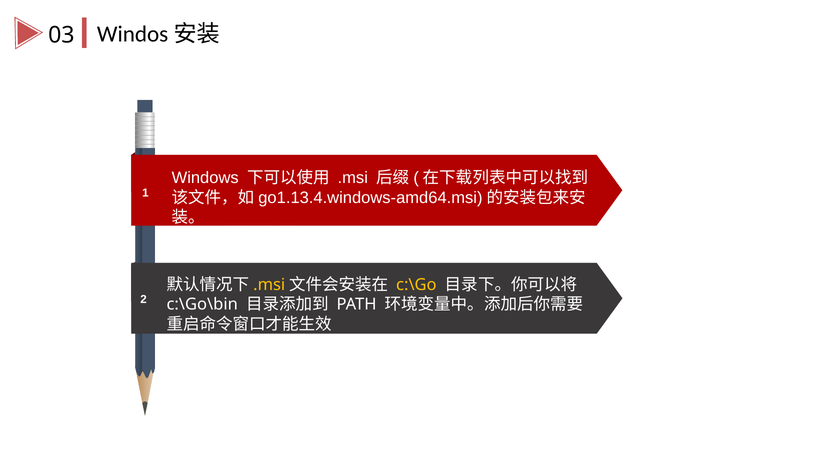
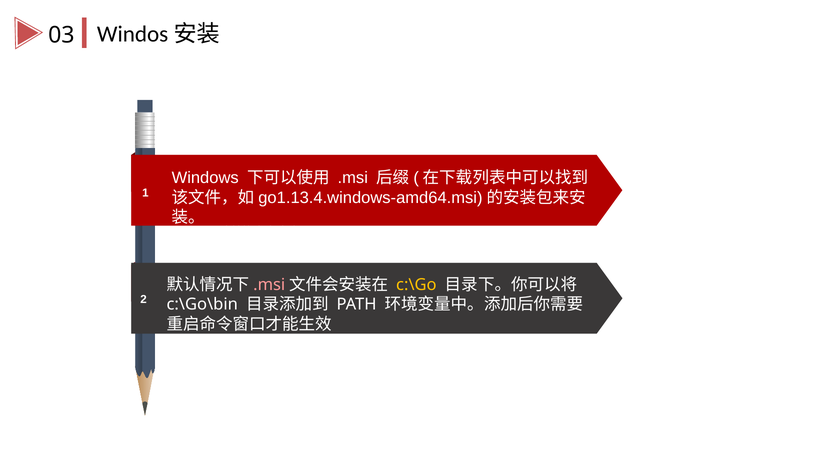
.msi at (269, 285) colour: yellow -> pink
